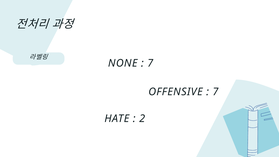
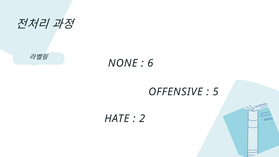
7 at (150, 63): 7 -> 6
7 at (216, 92): 7 -> 5
